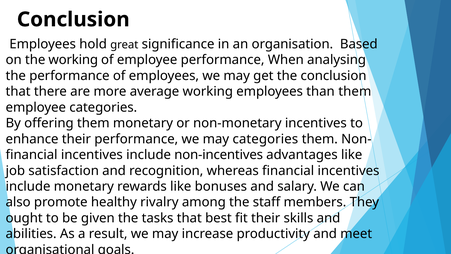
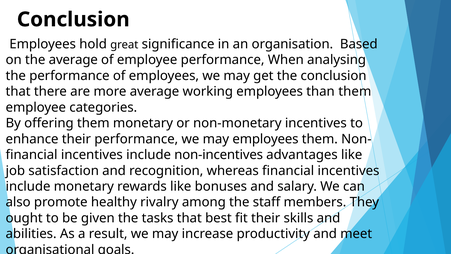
the working: working -> average
may categories: categories -> employees
